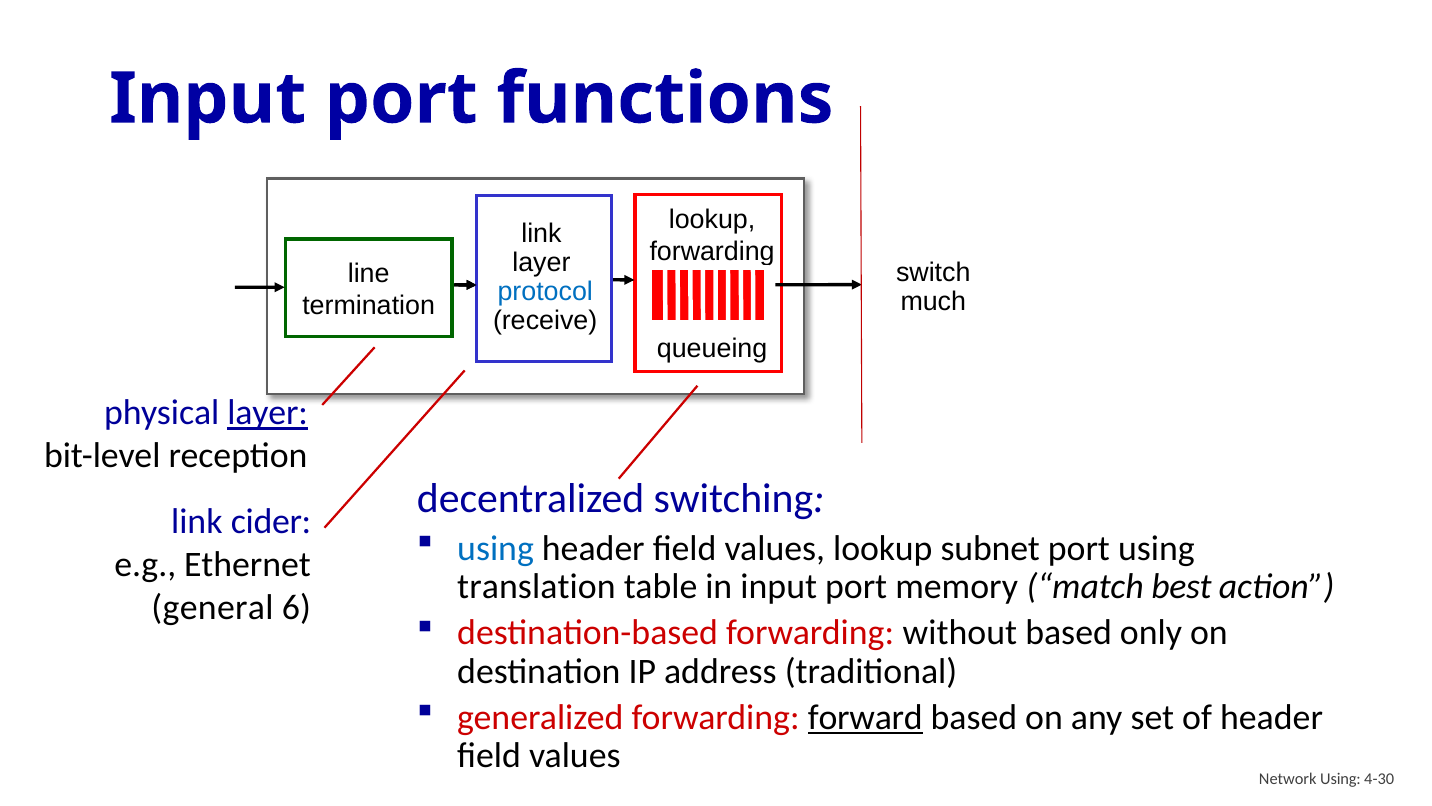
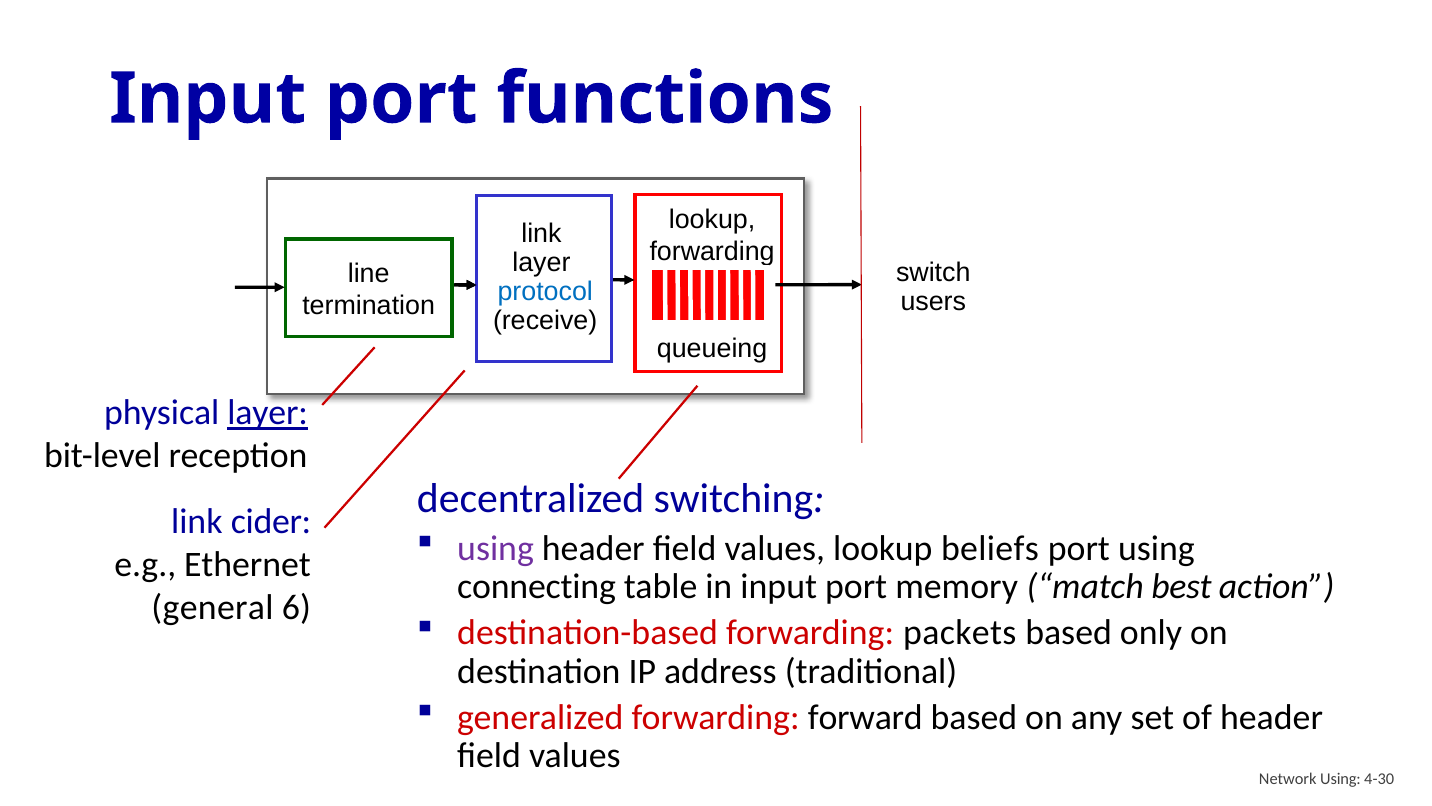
much: much -> users
using at (496, 548) colour: blue -> purple
subnet: subnet -> beliefs
translation: translation -> connecting
without: without -> packets
forward underline: present -> none
